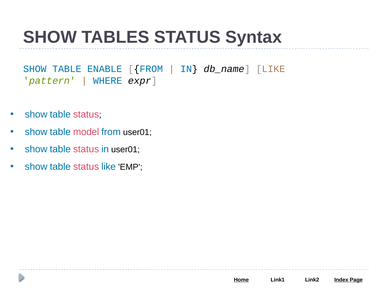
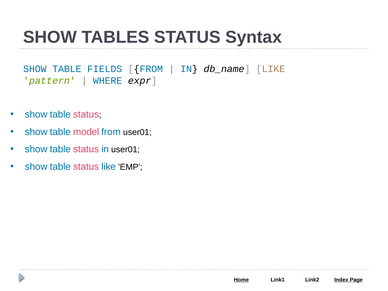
ENABLE: ENABLE -> FIELDS
